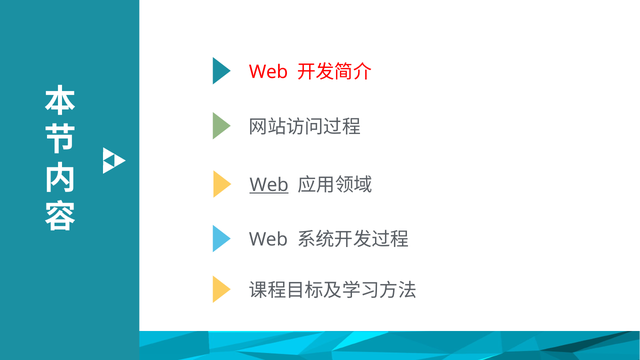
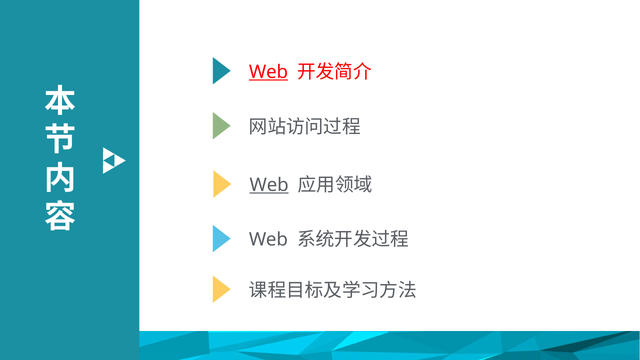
Web at (268, 72) underline: none -> present
